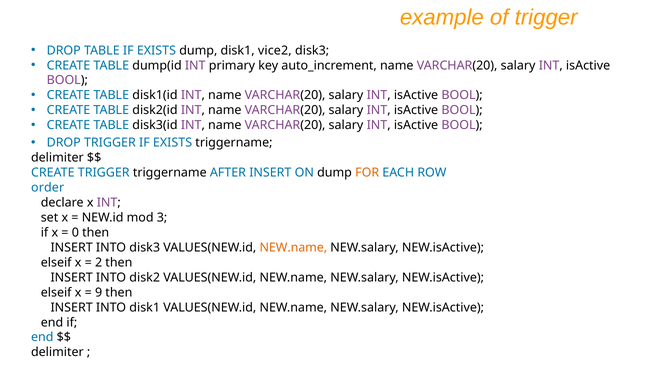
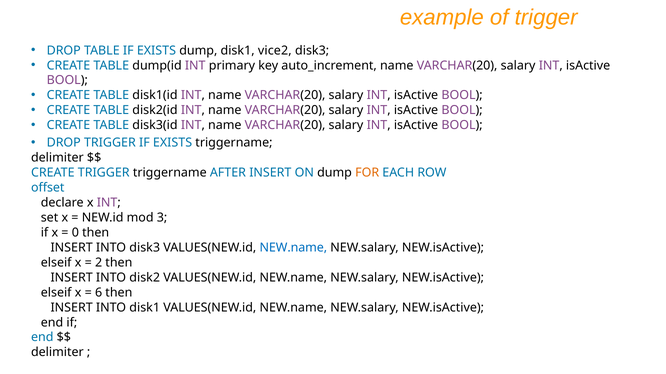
order: order -> offset
NEW.name at (293, 248) colour: orange -> blue
9: 9 -> 6
